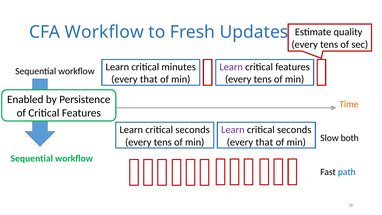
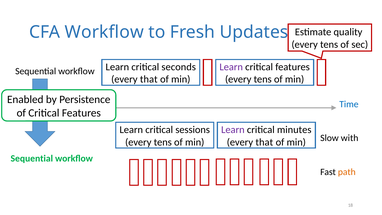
minutes: minutes -> seconds
Time colour: orange -> blue
seconds at (193, 130): seconds -> sessions
seconds at (294, 130): seconds -> minutes
both: both -> with
path colour: blue -> orange
